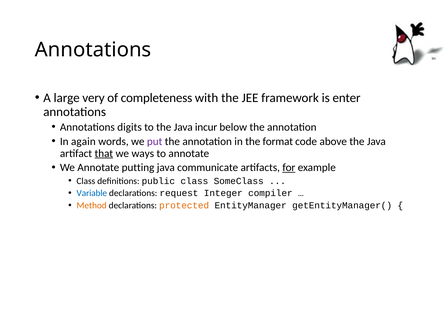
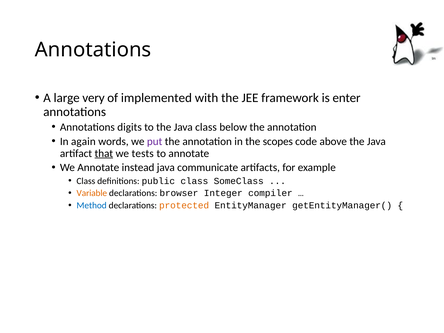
completeness: completeness -> implemented
Java incur: incur -> class
format: format -> scopes
ways: ways -> tests
putting: putting -> instead
for underline: present -> none
Variable colour: blue -> orange
request: request -> browser
Method colour: orange -> blue
